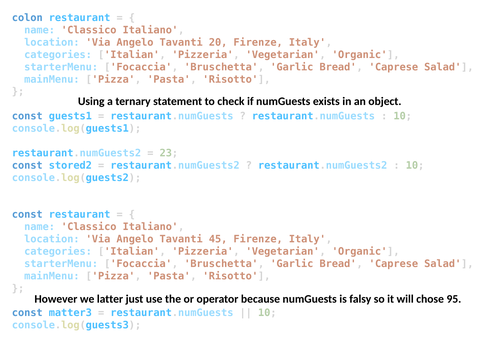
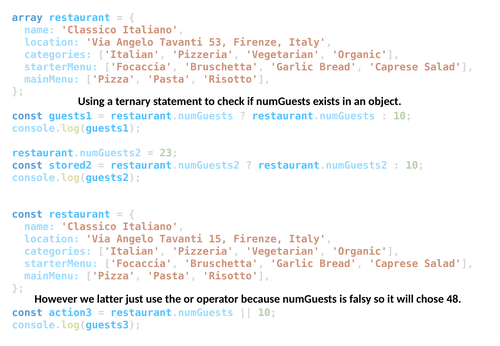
colon: colon -> array
20: 20 -> 53
45: 45 -> 15
95: 95 -> 48
matter3: matter3 -> action3
